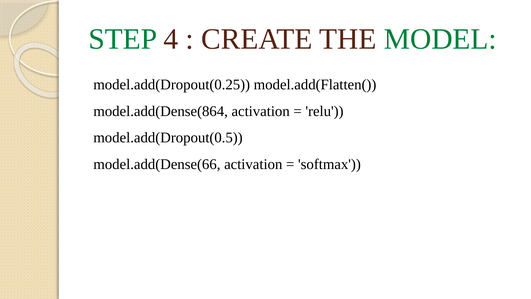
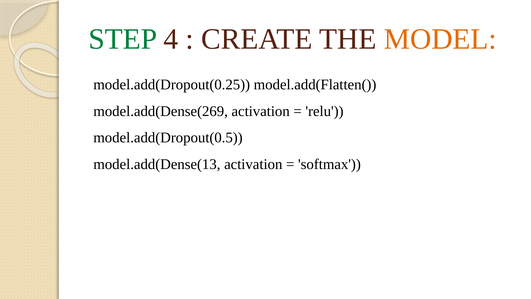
MODEL colour: green -> orange
model.add(Dense(864: model.add(Dense(864 -> model.add(Dense(269
model.add(Dense(66: model.add(Dense(66 -> model.add(Dense(13
